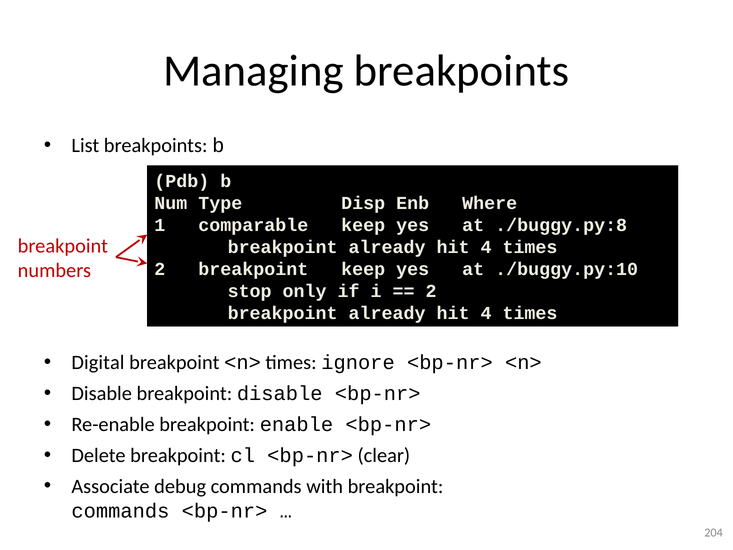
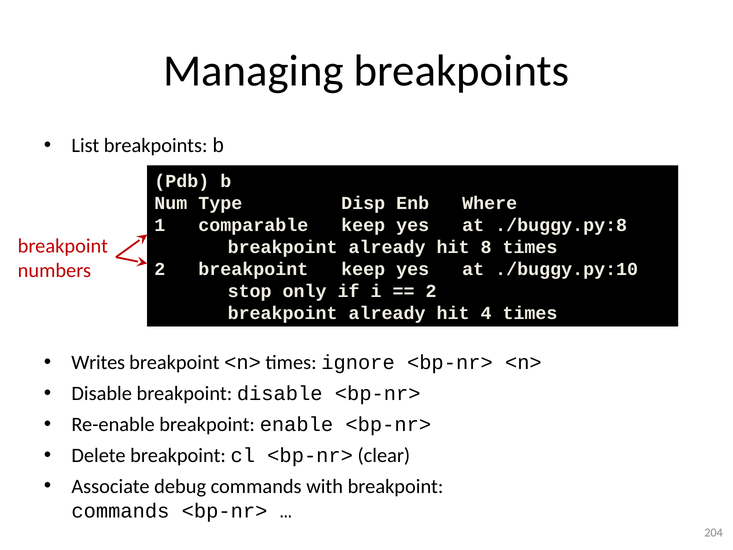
4 at (486, 247): 4 -> 8
Digital: Digital -> Writes
